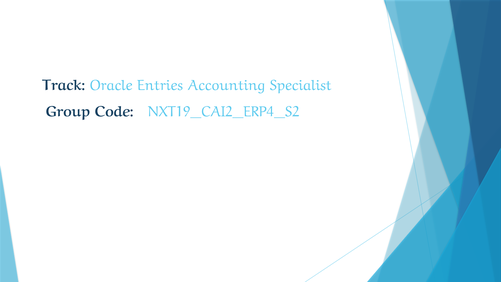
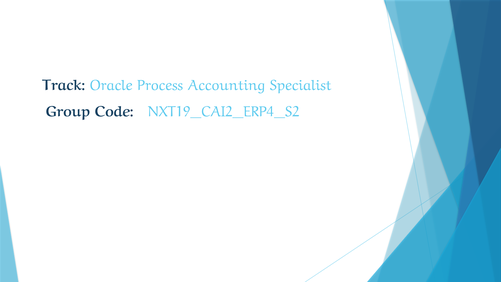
Entries: Entries -> Process
